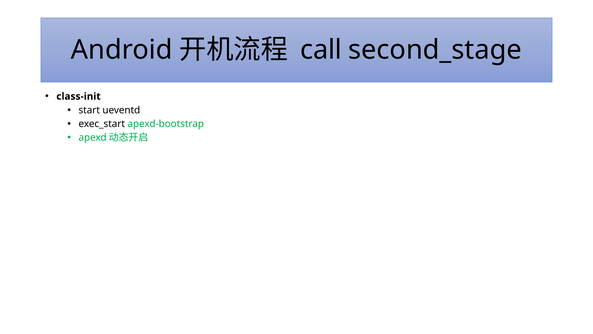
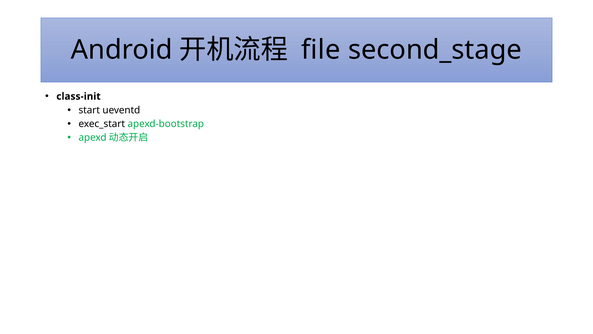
call: call -> file
